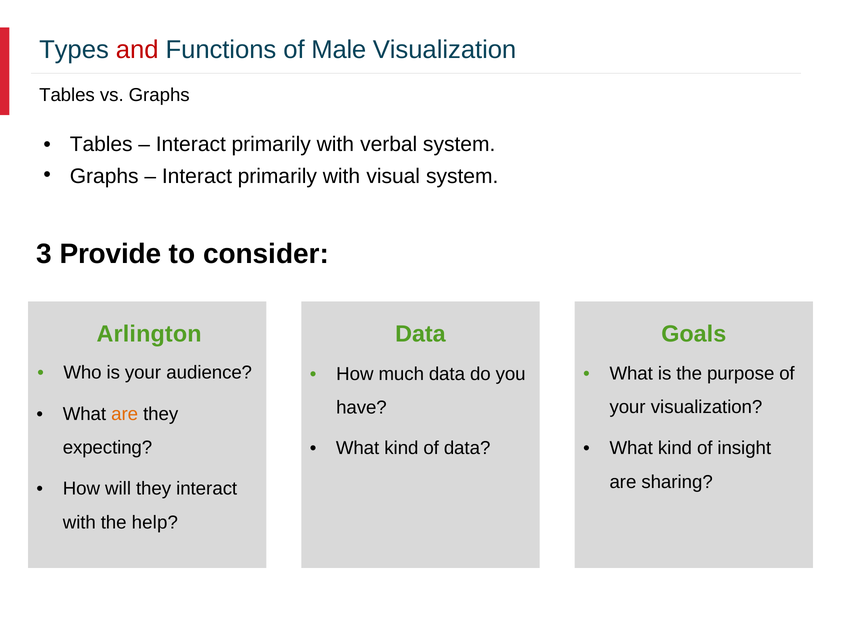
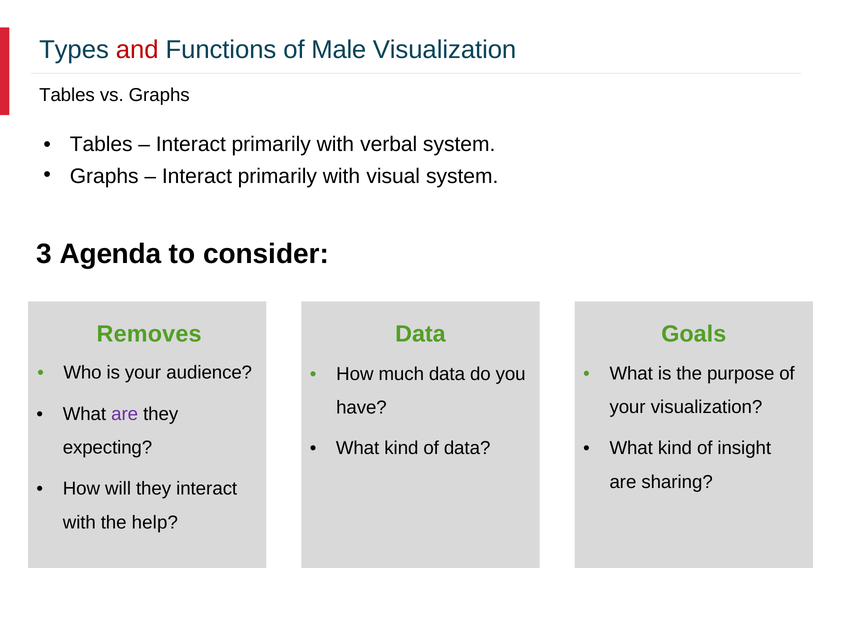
Provide: Provide -> Agenda
Arlington: Arlington -> Removes
are at (125, 414) colour: orange -> purple
